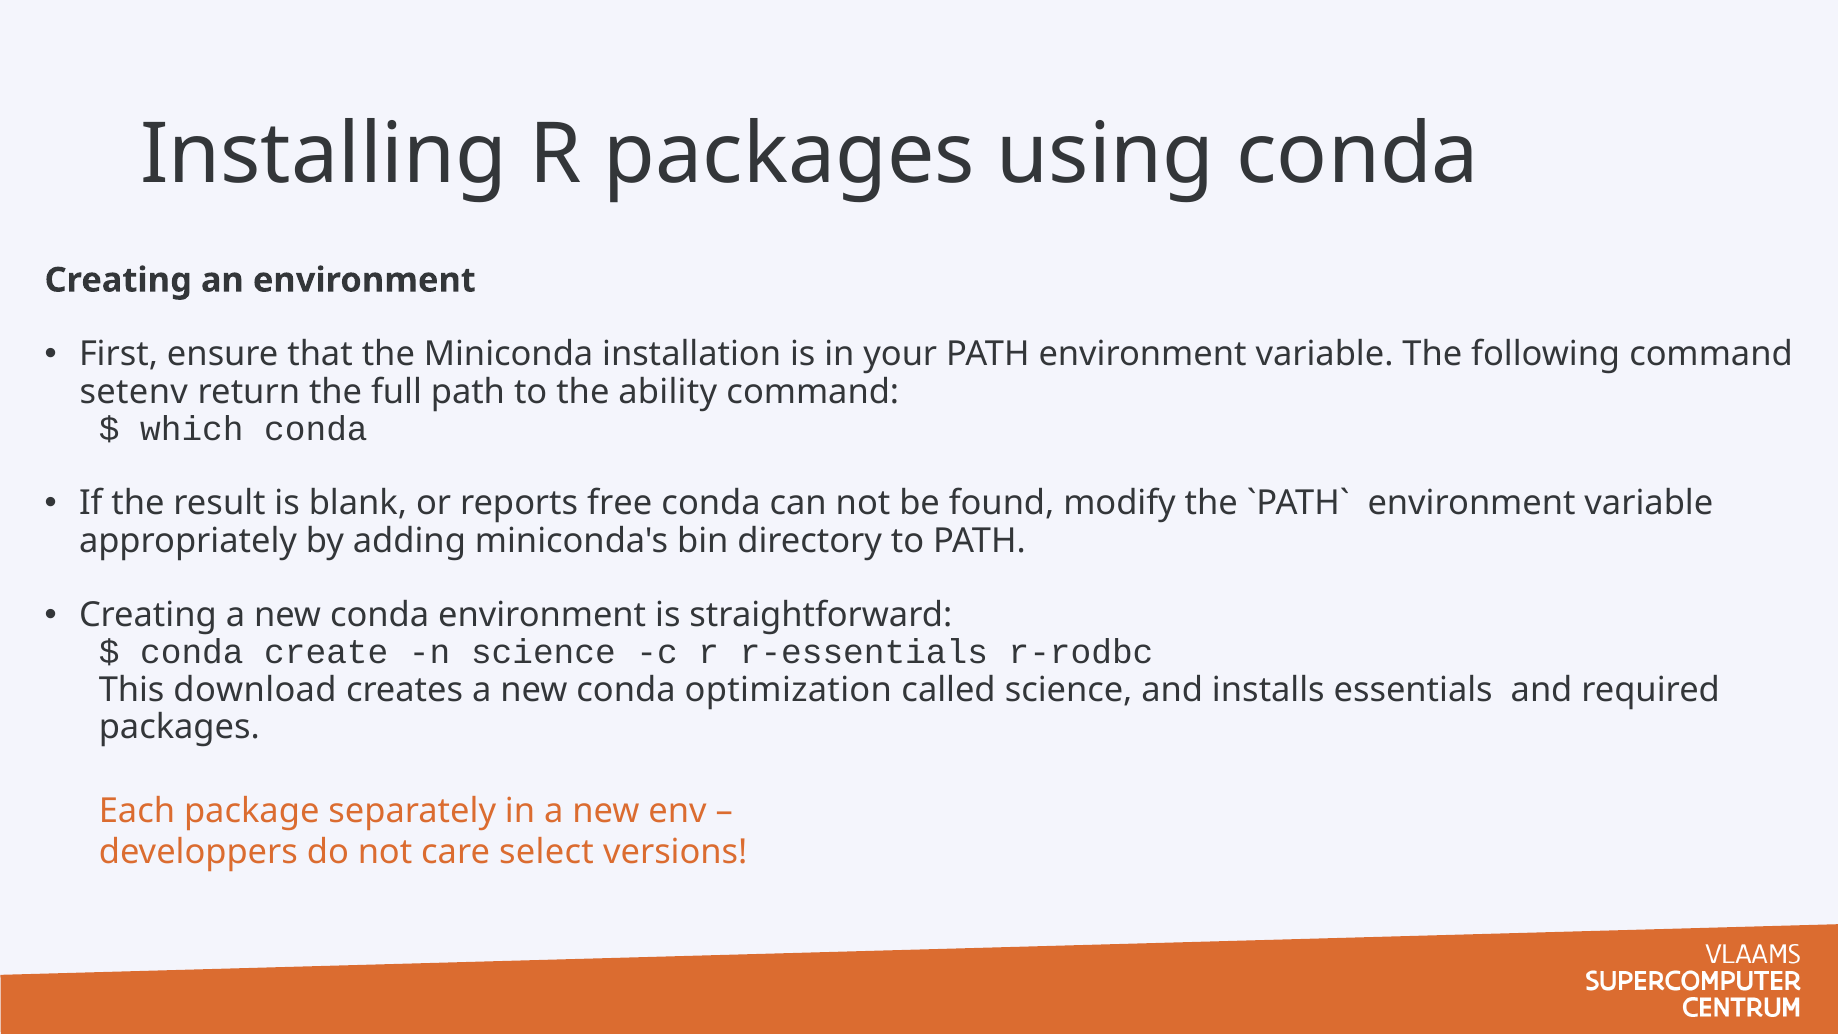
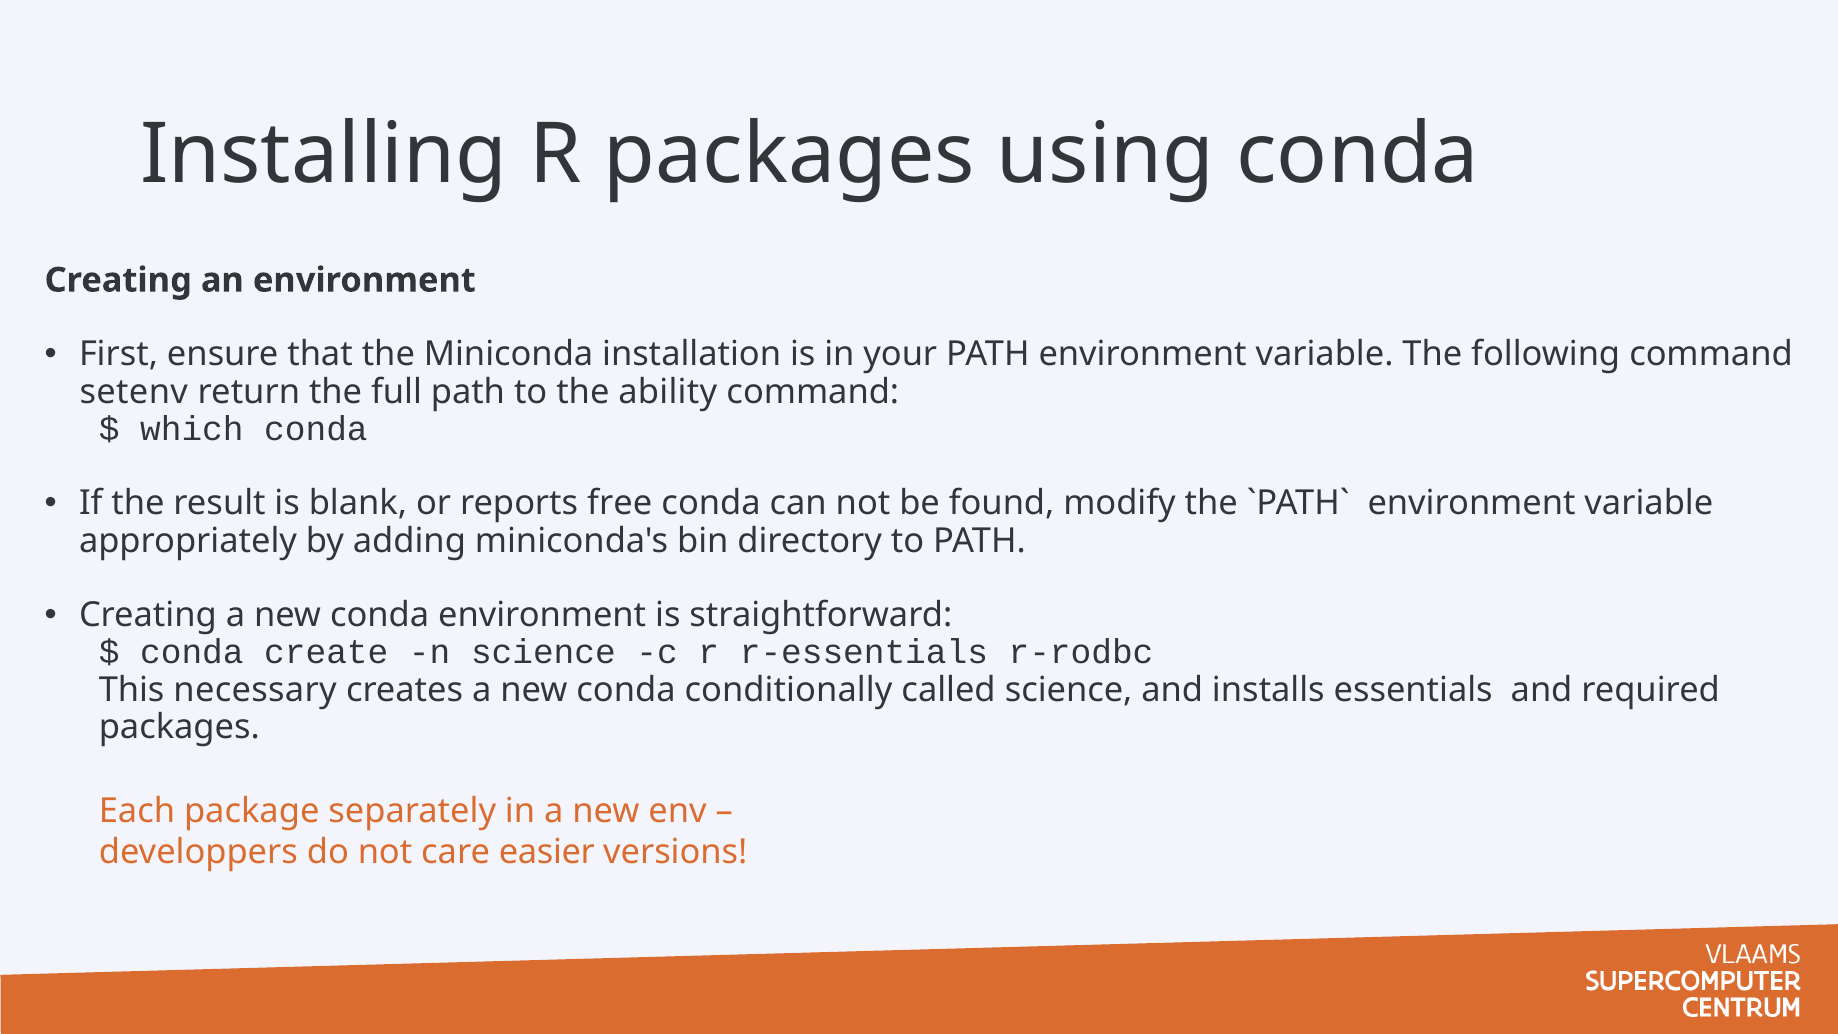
download: download -> necessary
optimization: optimization -> conditionally
select: select -> easier
